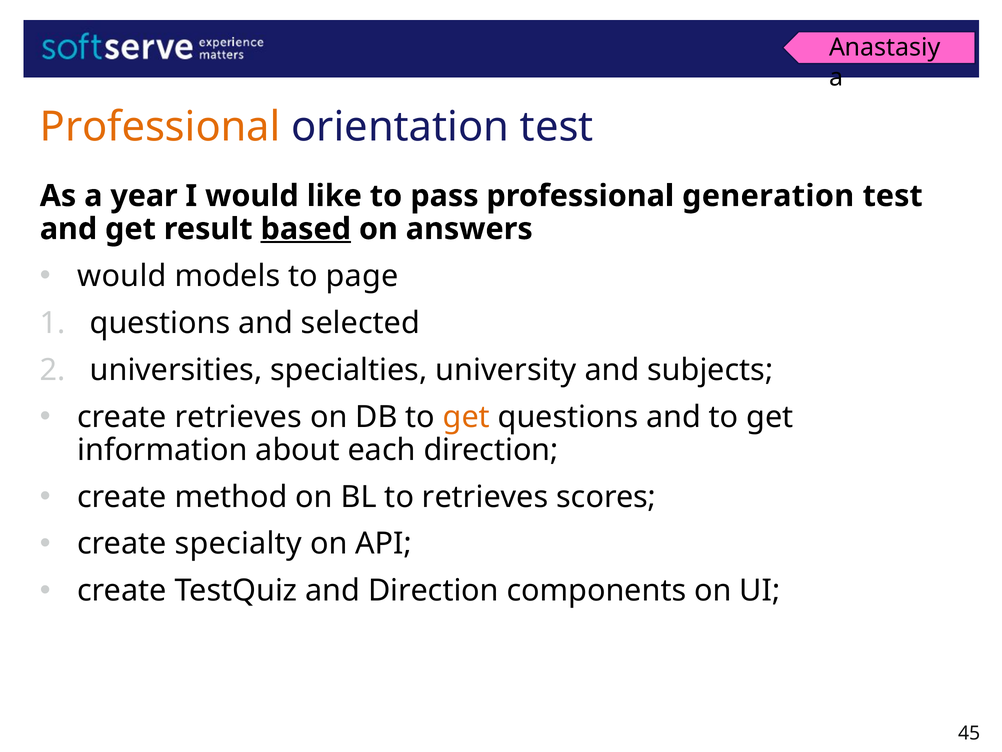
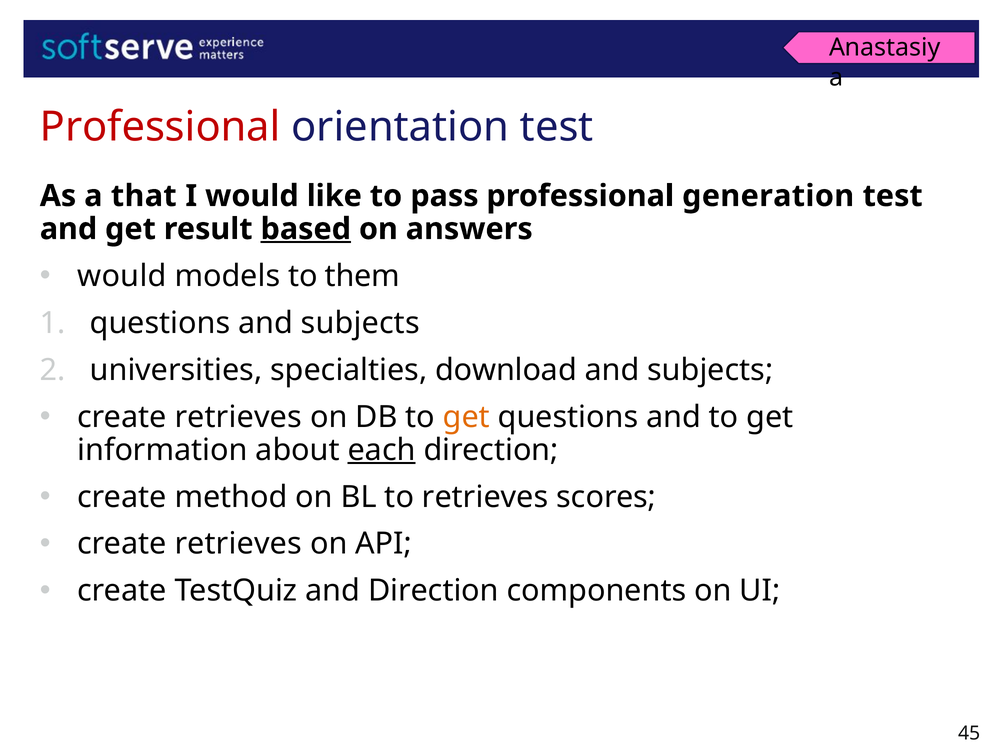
Professional at (160, 127) colour: orange -> red
year: year -> that
page: page -> them
questions and selected: selected -> subjects
university: university -> download
each underline: none -> present
specialty at (238, 544): specialty -> retrieves
